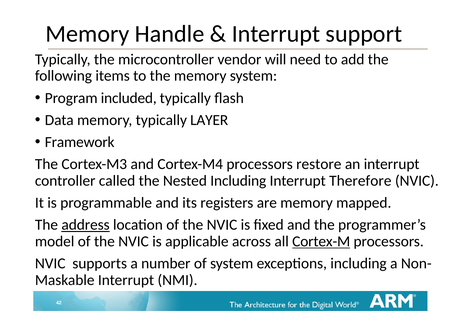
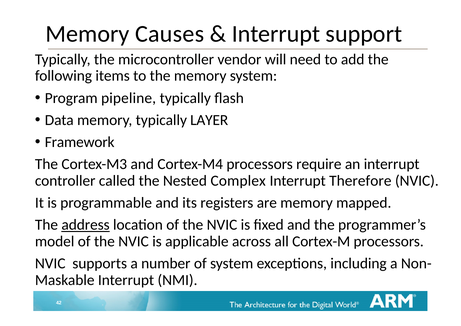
Handle: Handle -> Causes
included: included -> pipeline
restore: restore -> require
Nested Including: Including -> Complex
Cortex-M underline: present -> none
